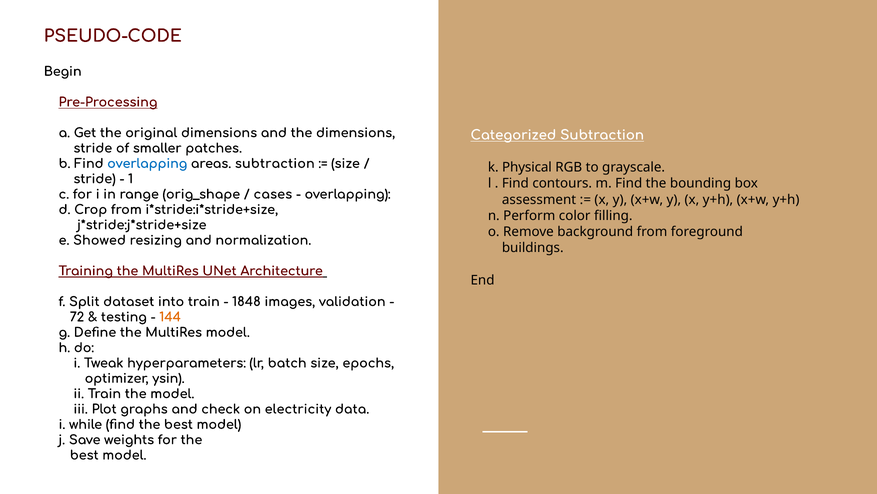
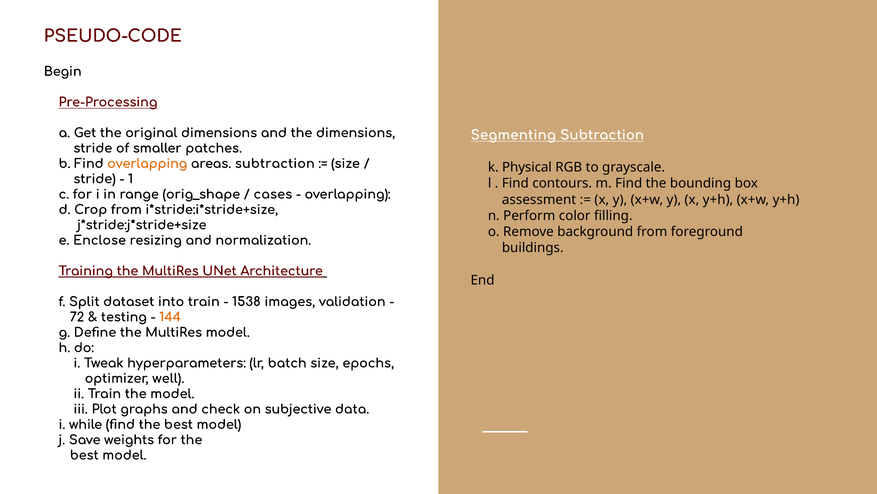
Categorized: Categorized -> Segmenting
overlapping at (147, 163) colour: blue -> orange
Showed: Showed -> Enclose
1848: 1848 -> 1538
ysin: ysin -> well
electricity: electricity -> subjective
